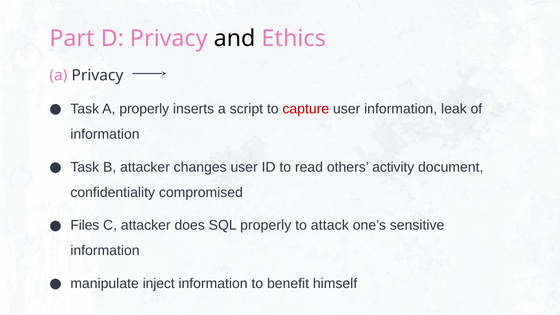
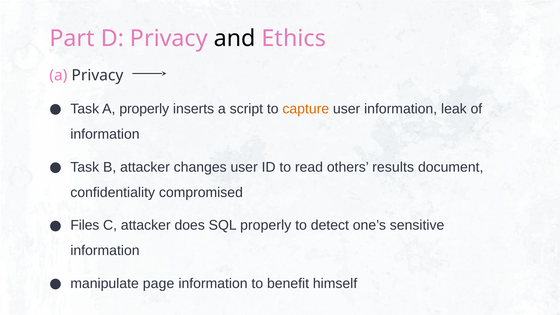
capture colour: red -> orange
activity: activity -> results
attack: attack -> detect
inject: inject -> page
